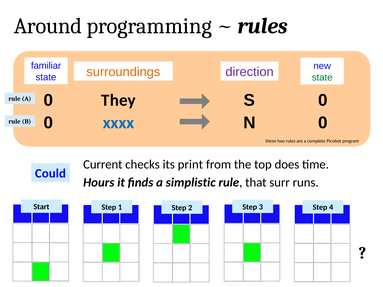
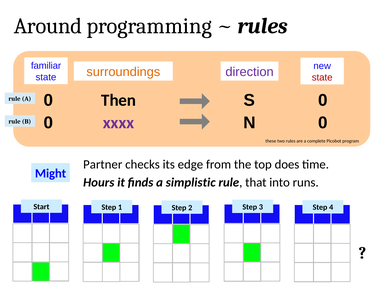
state at (322, 78) colour: green -> red
They: They -> Then
xxxx colour: blue -> purple
Current: Current -> Partner
print: print -> edge
Could: Could -> Might
surr: surr -> into
